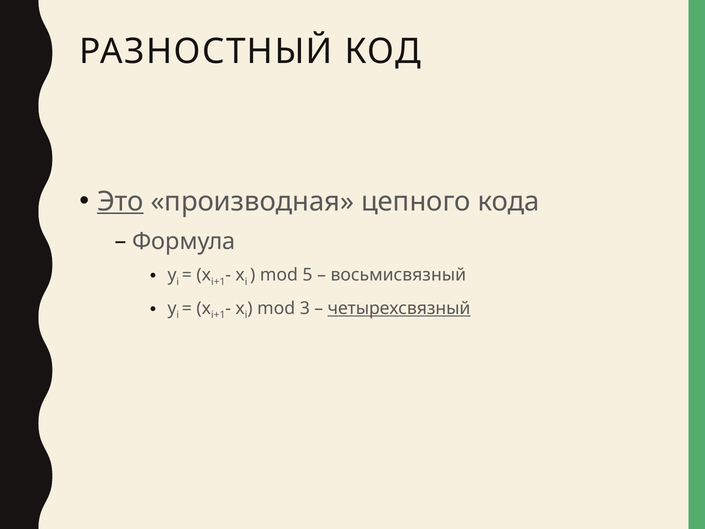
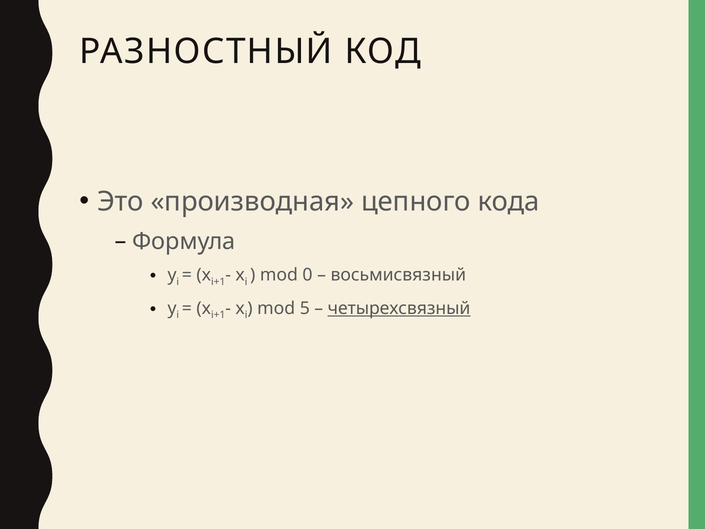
Это underline: present -> none
5: 5 -> 0
3: 3 -> 5
